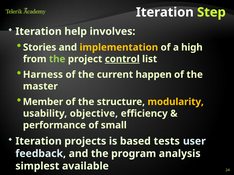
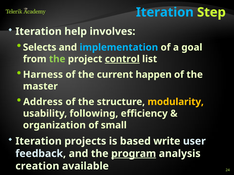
Iteration at (165, 12) colour: white -> light blue
Stories: Stories -> Selects
implementation colour: yellow -> light blue
high: high -> goal
Member: Member -> Address
objective: objective -> following
performance: performance -> organization
tests: tests -> write
program underline: none -> present
simplest: simplest -> creation
